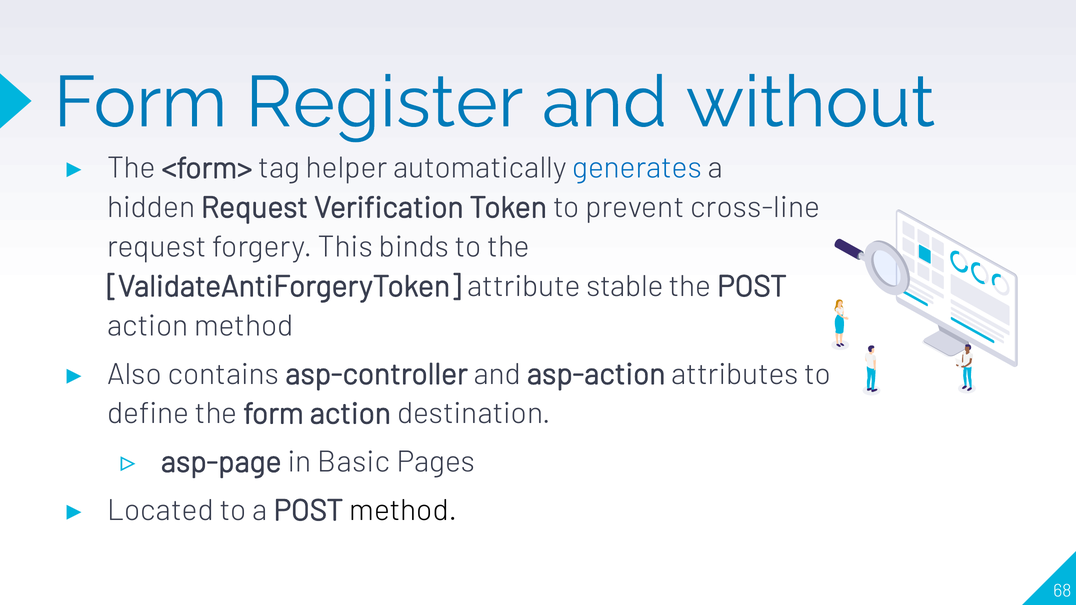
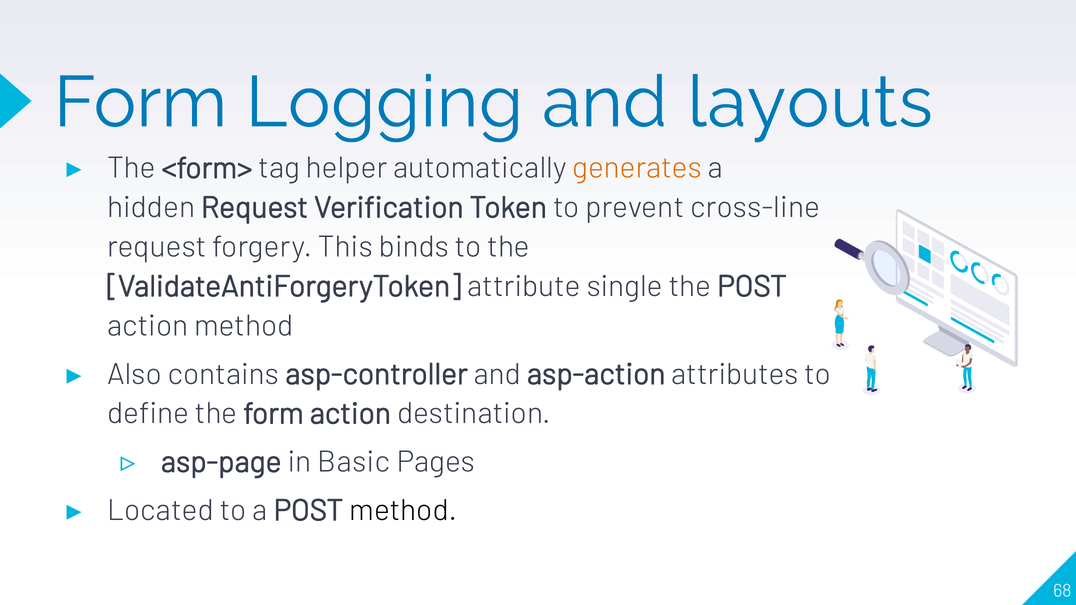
Register: Register -> Logging
without: without -> layouts
generates colour: blue -> orange
stable: stable -> single
